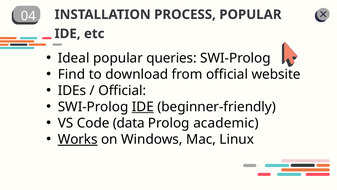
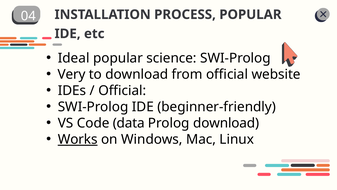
queries: queries -> science
Find: Find -> Very
IDE at (143, 107) underline: present -> none
Prolog academic: academic -> download
